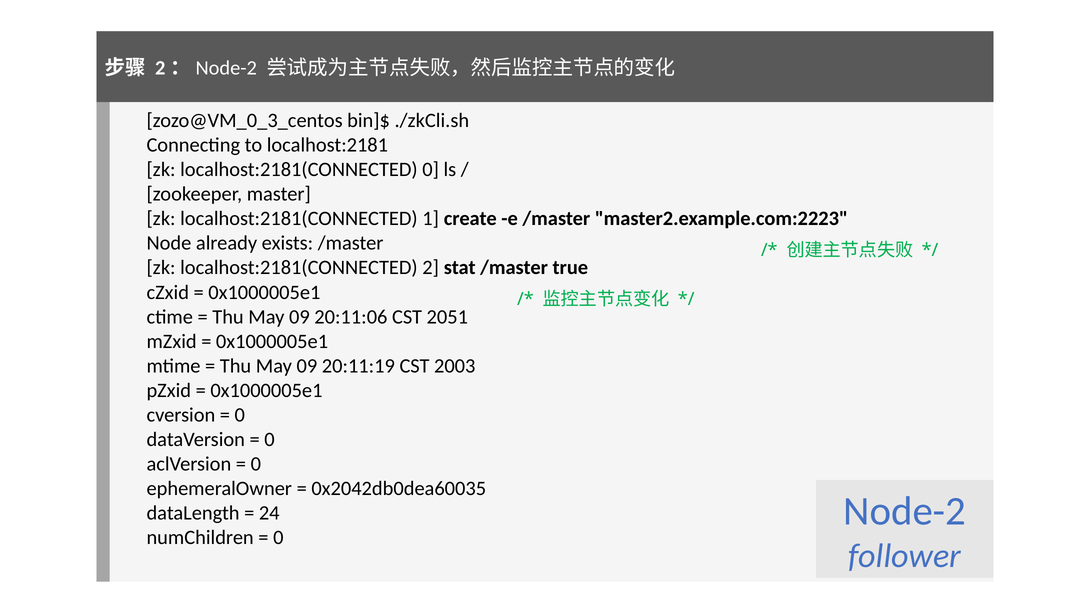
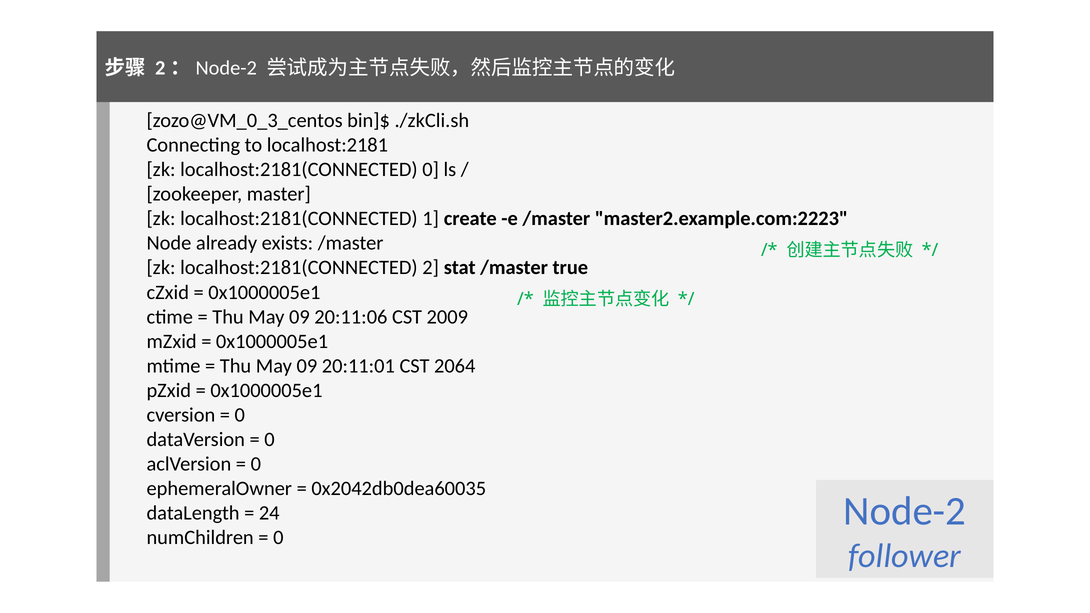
2051: 2051 -> 2009
20:11:19: 20:11:19 -> 20:11:01
2003: 2003 -> 2064
